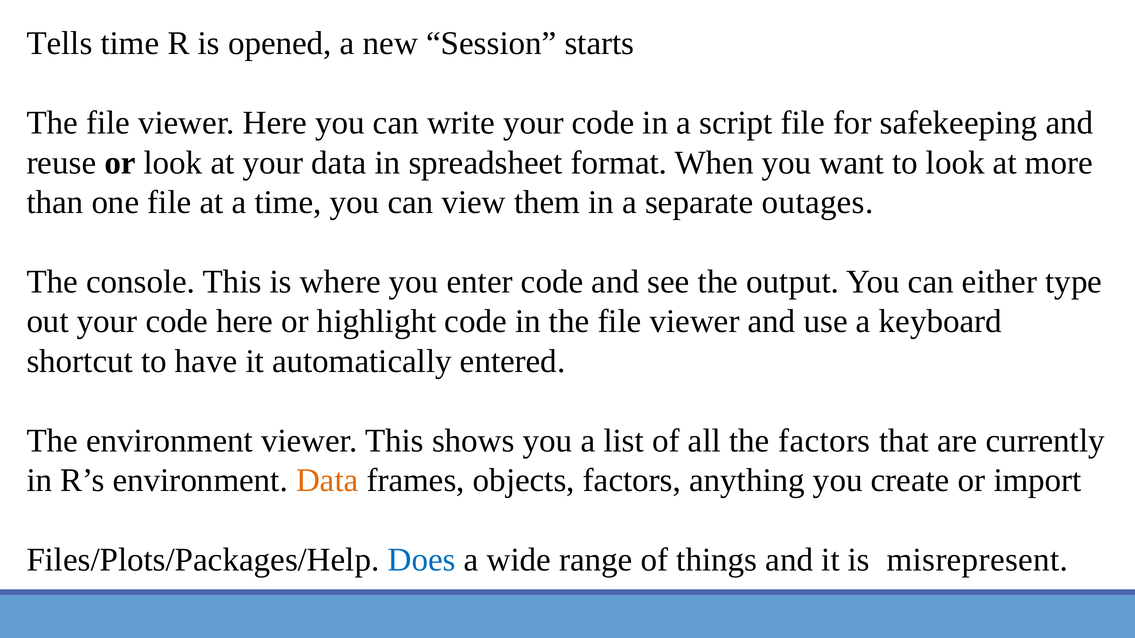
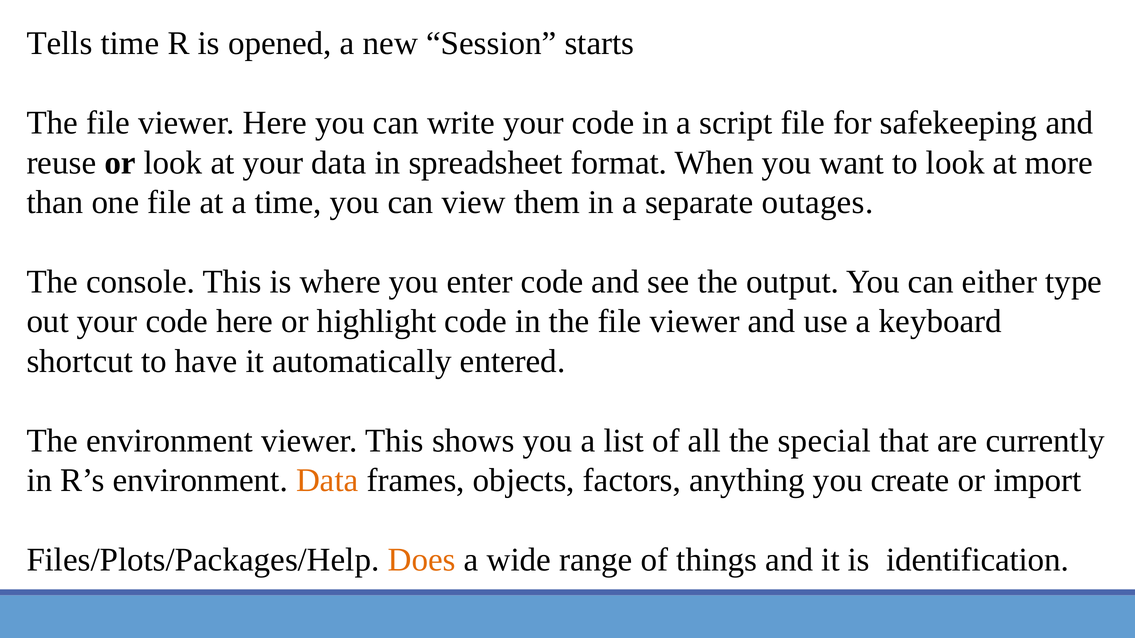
the factors: factors -> special
Does colour: blue -> orange
misrepresent: misrepresent -> identification
